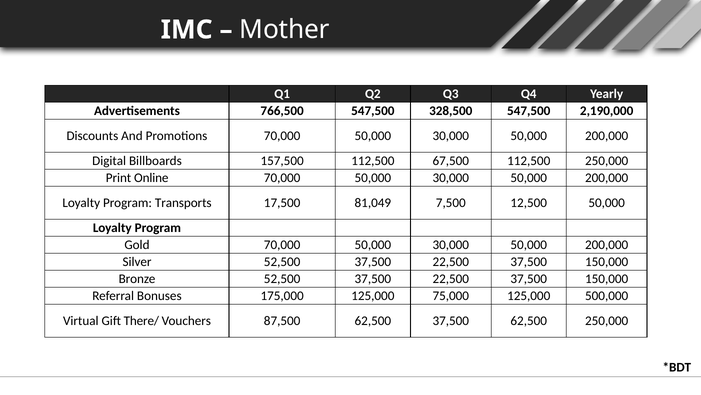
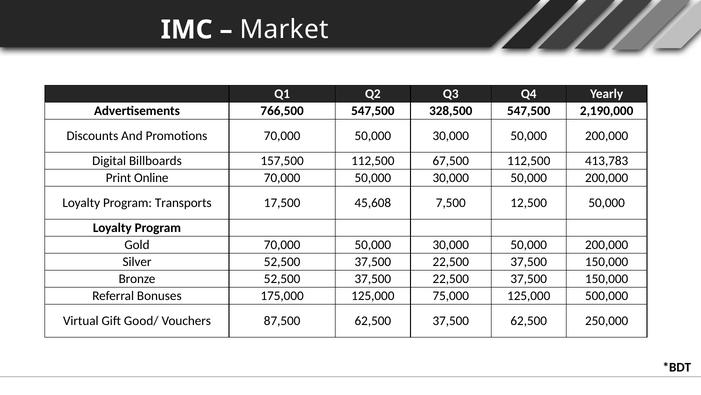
Mother: Mother -> Market
112,500 250,000: 250,000 -> 413,783
81,049: 81,049 -> 45,608
There/: There/ -> Good/
